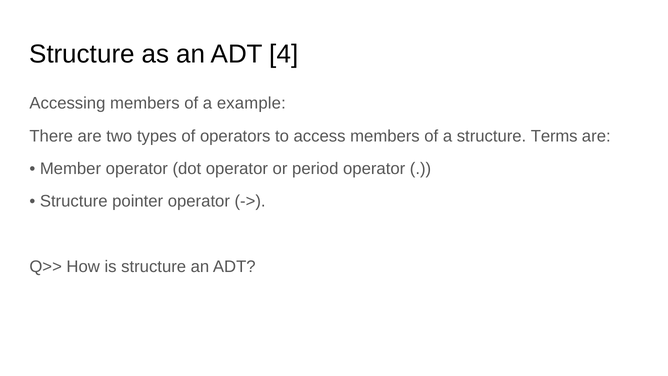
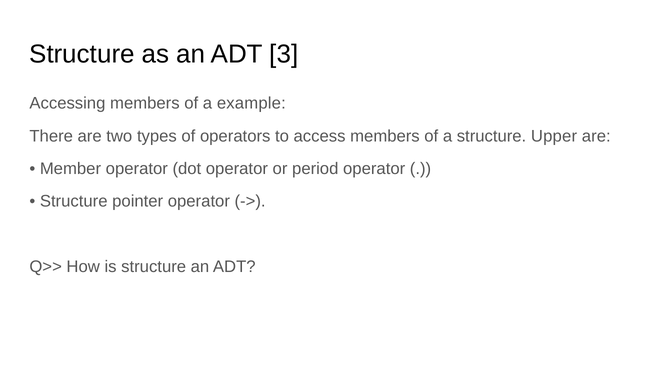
4: 4 -> 3
Terms: Terms -> Upper
